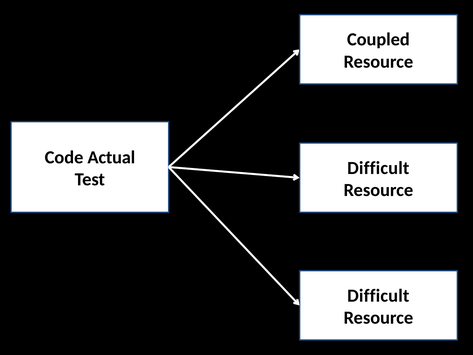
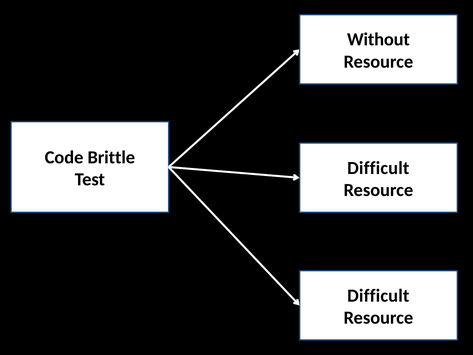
Coupled: Coupled -> Without
Actual: Actual -> Brittle
